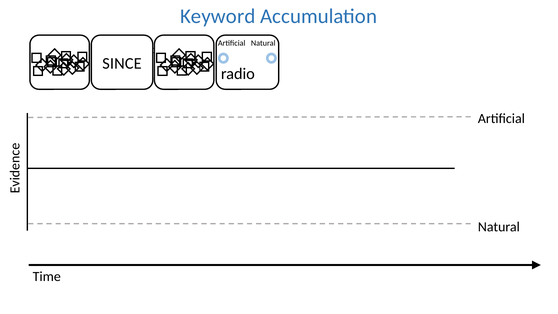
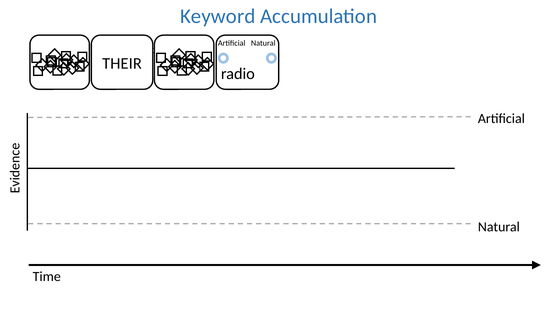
SINCE: SINCE -> THEIR
